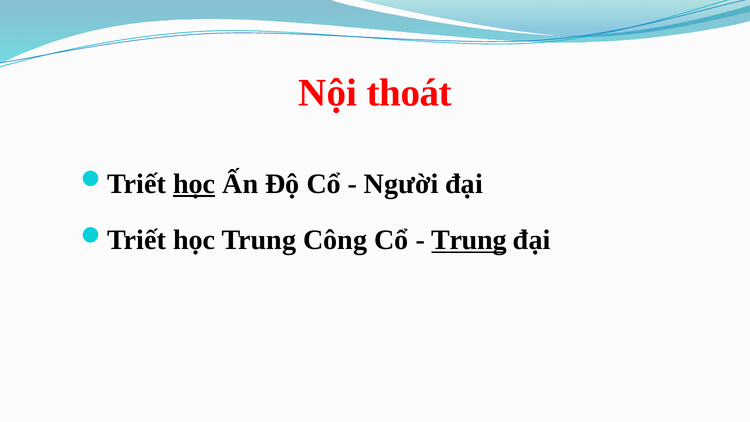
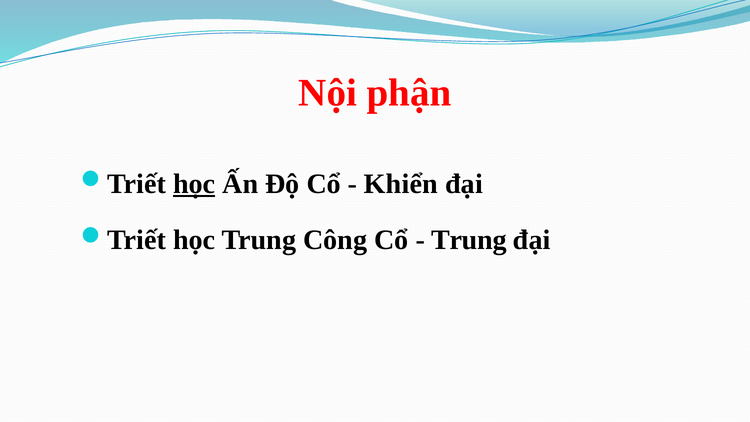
thoát: thoát -> phận
Người: Người -> Khiển
Trung at (469, 240) underline: present -> none
